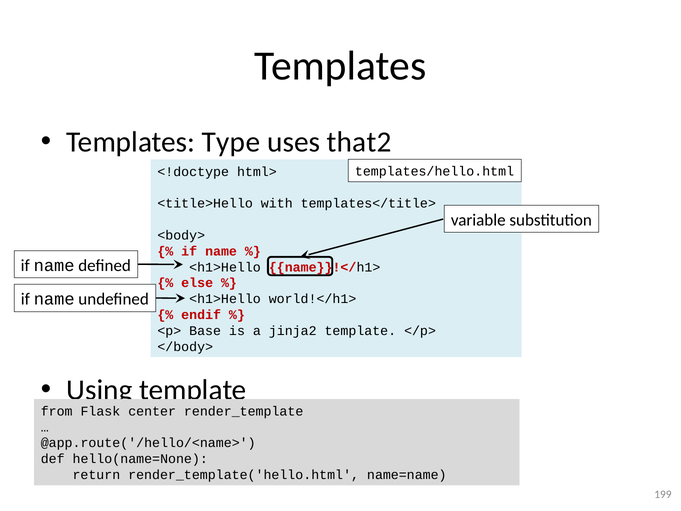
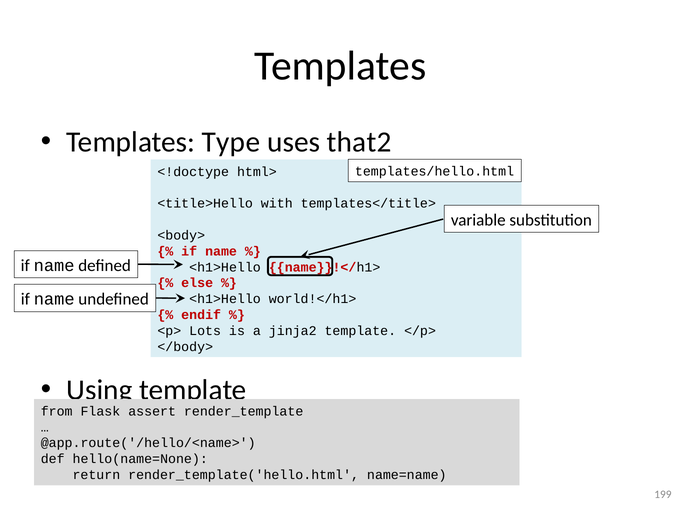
Base: Base -> Lots
center: center -> assert
